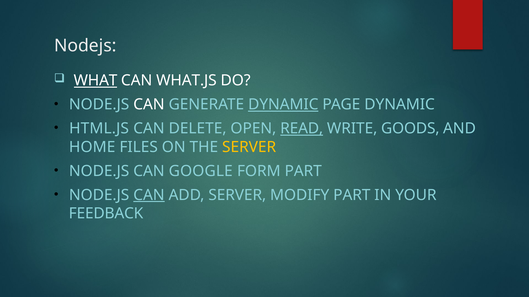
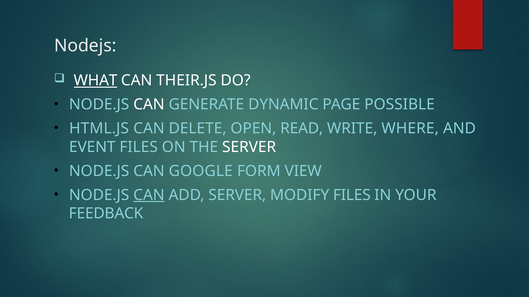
WHAT.JS: WHAT.JS -> THEIR.JS
DYNAMIC at (283, 105) underline: present -> none
PAGE DYNAMIC: DYNAMIC -> POSSIBLE
READ underline: present -> none
GOODS: GOODS -> WHERE
HOME: HOME -> EVENT
SERVER at (249, 147) colour: yellow -> white
FORM PART: PART -> VIEW
MODIFY PART: PART -> FILES
